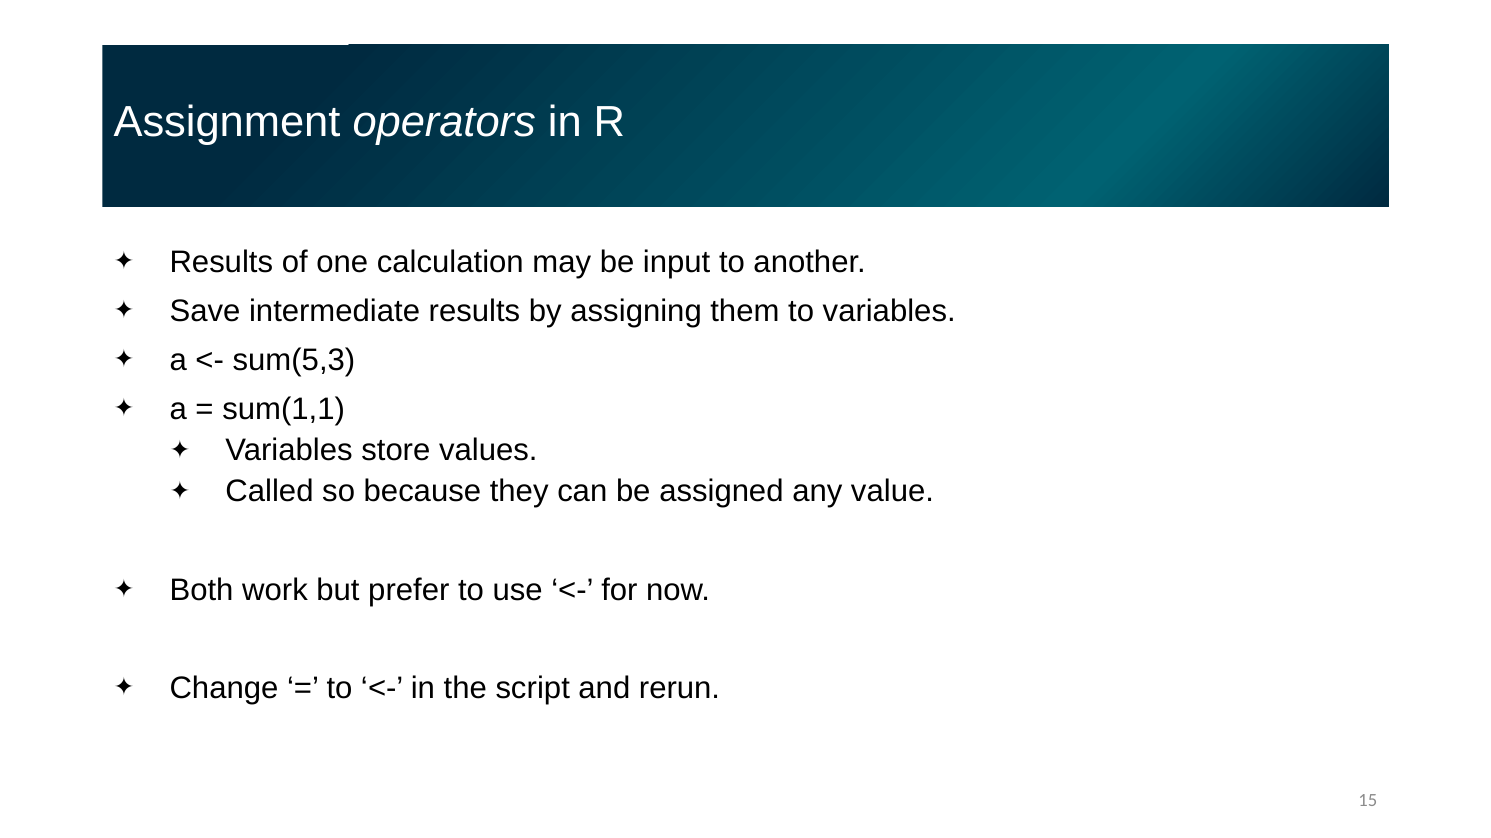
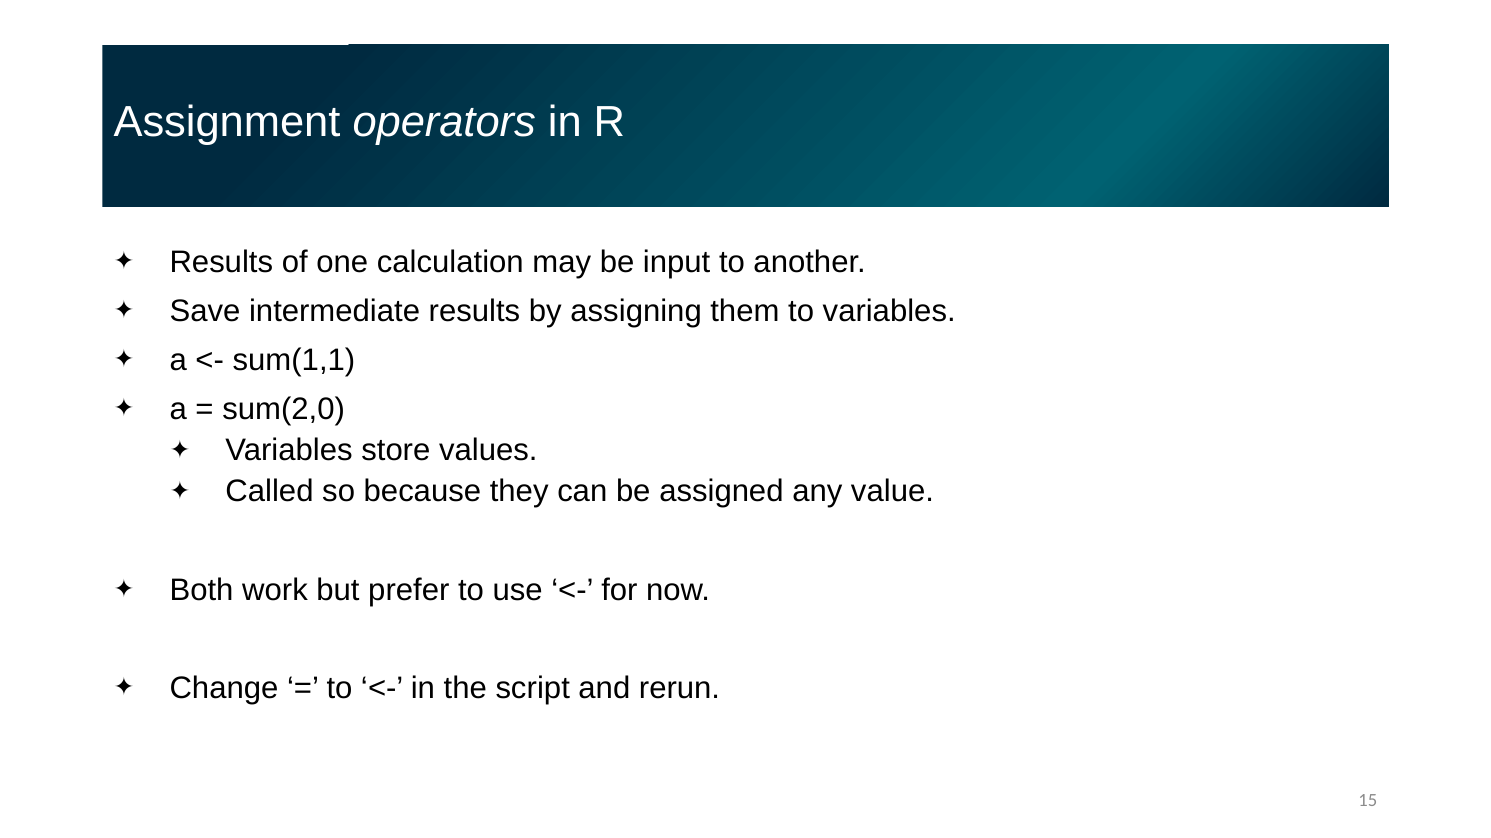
sum(5,3: sum(5,3 -> sum(1,1
sum(1,1: sum(1,1 -> sum(2,0
